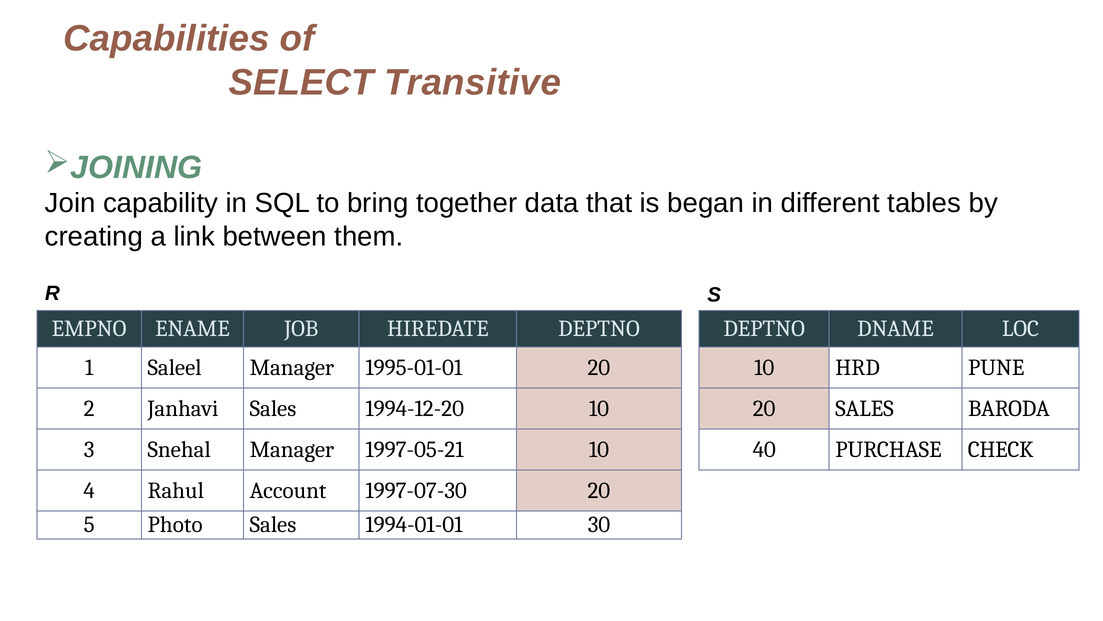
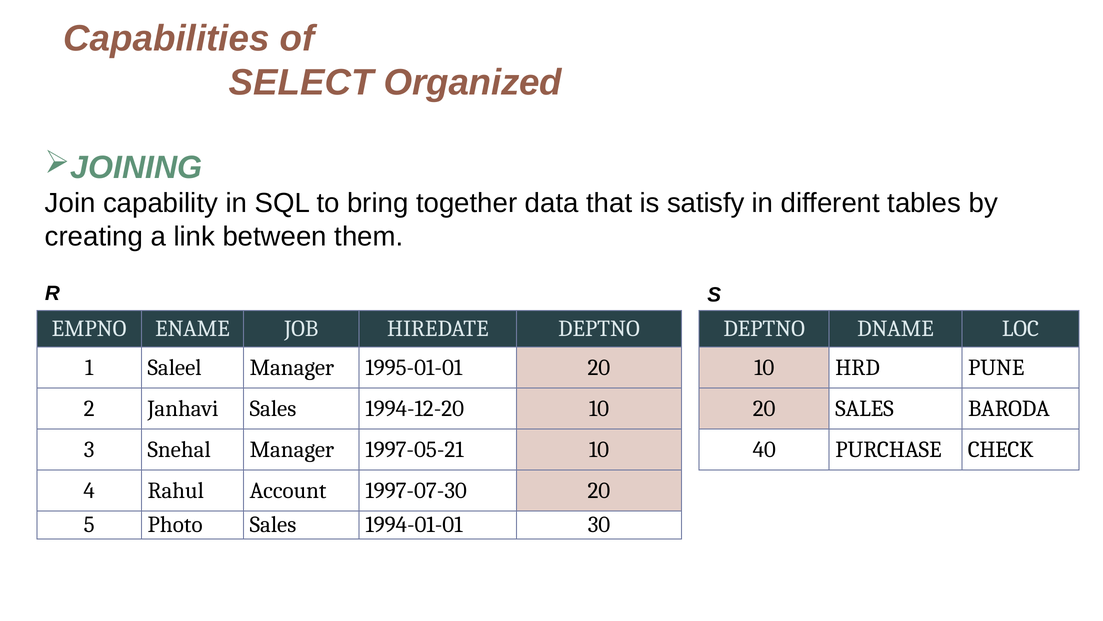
Transitive: Transitive -> Organized
began: began -> satisfy
